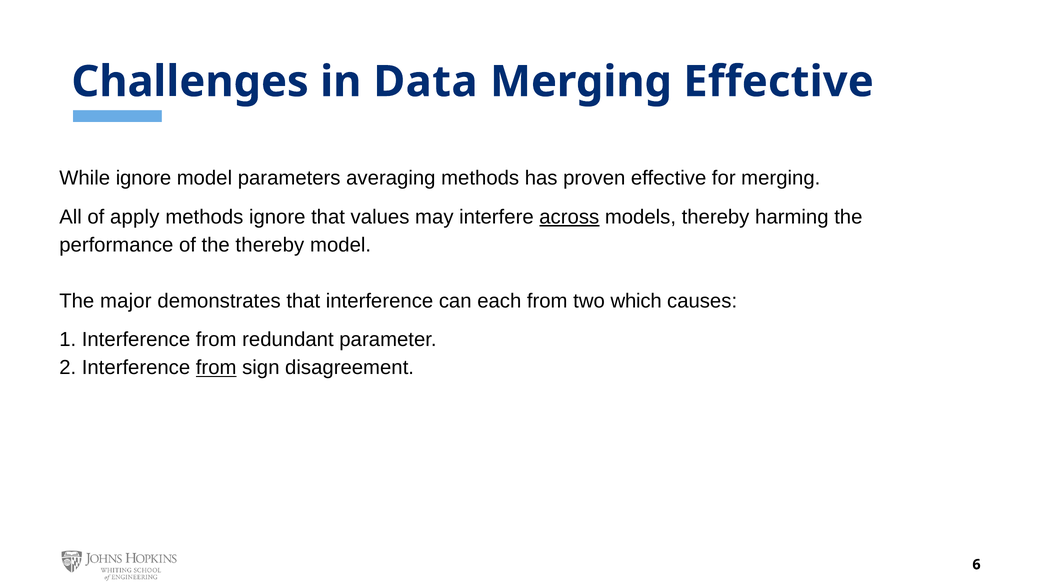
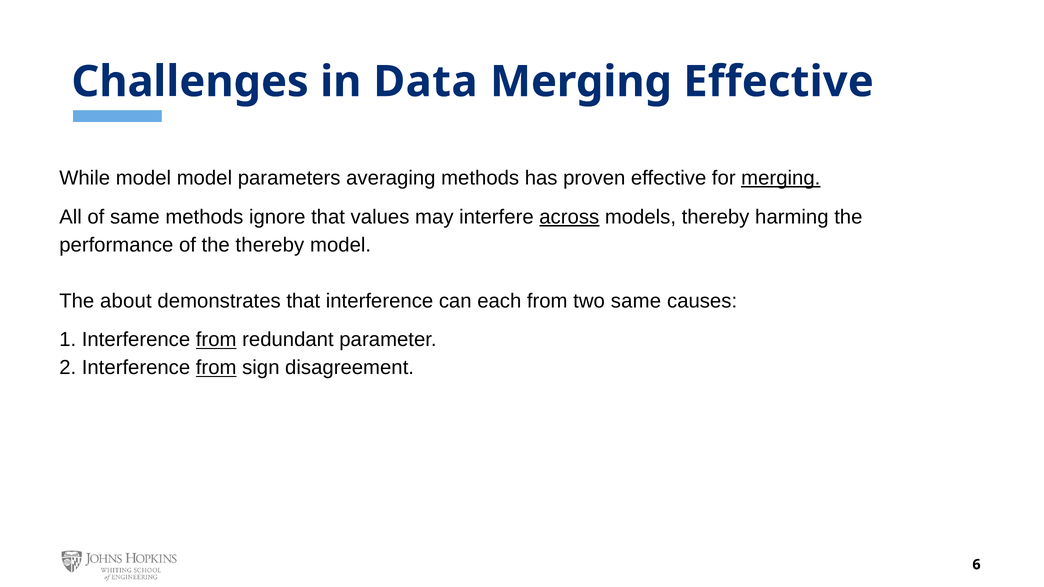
While ignore: ignore -> model
merging at (781, 178) underline: none -> present
of apply: apply -> same
major: major -> about
two which: which -> same
from at (216, 340) underline: none -> present
